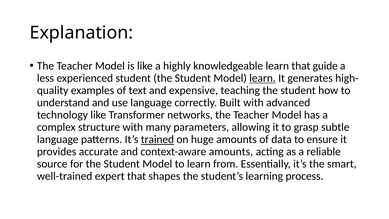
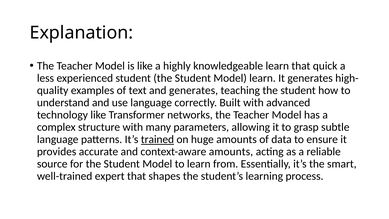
guide: guide -> quick
learn at (263, 78) underline: present -> none
and expensive: expensive -> generates
